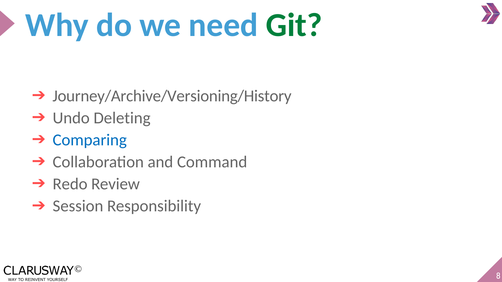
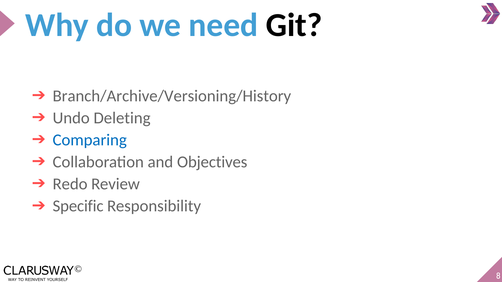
Git colour: green -> black
Journey/Archive/Versioning/History: Journey/Archive/Versioning/History -> Branch/Archive/Versioning/History
Command: Command -> Objectives
Session: Session -> Specific
